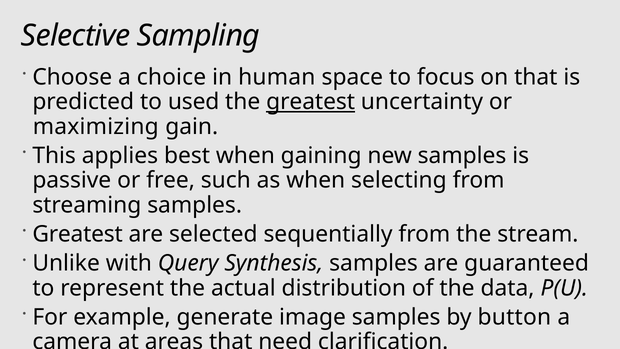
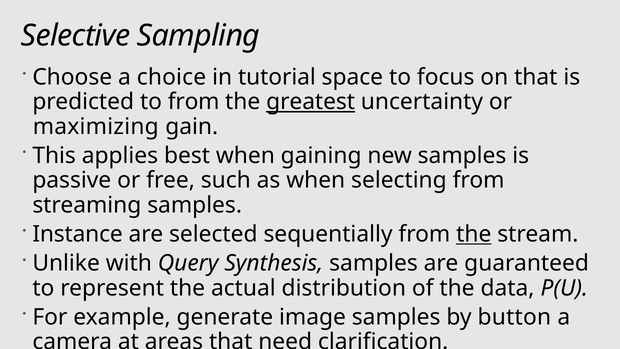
human: human -> tutorial
to used: used -> from
Greatest at (78, 234): Greatest -> Instance
the at (474, 234) underline: none -> present
